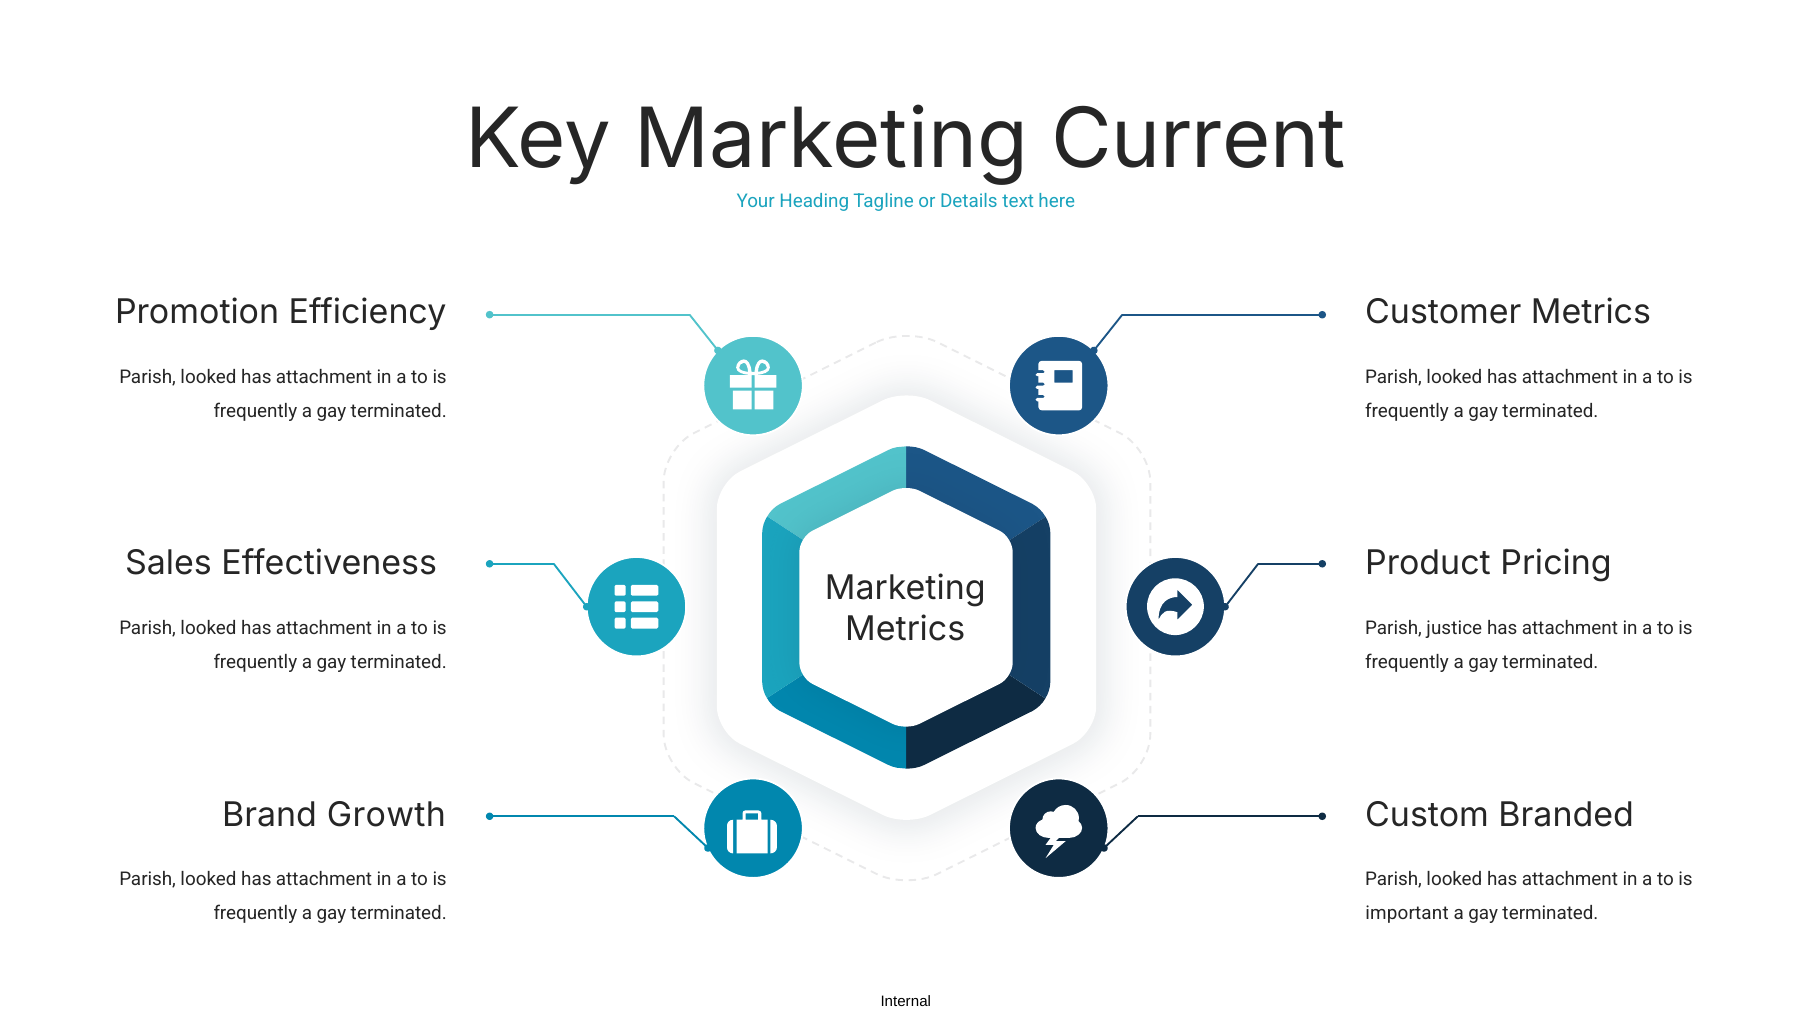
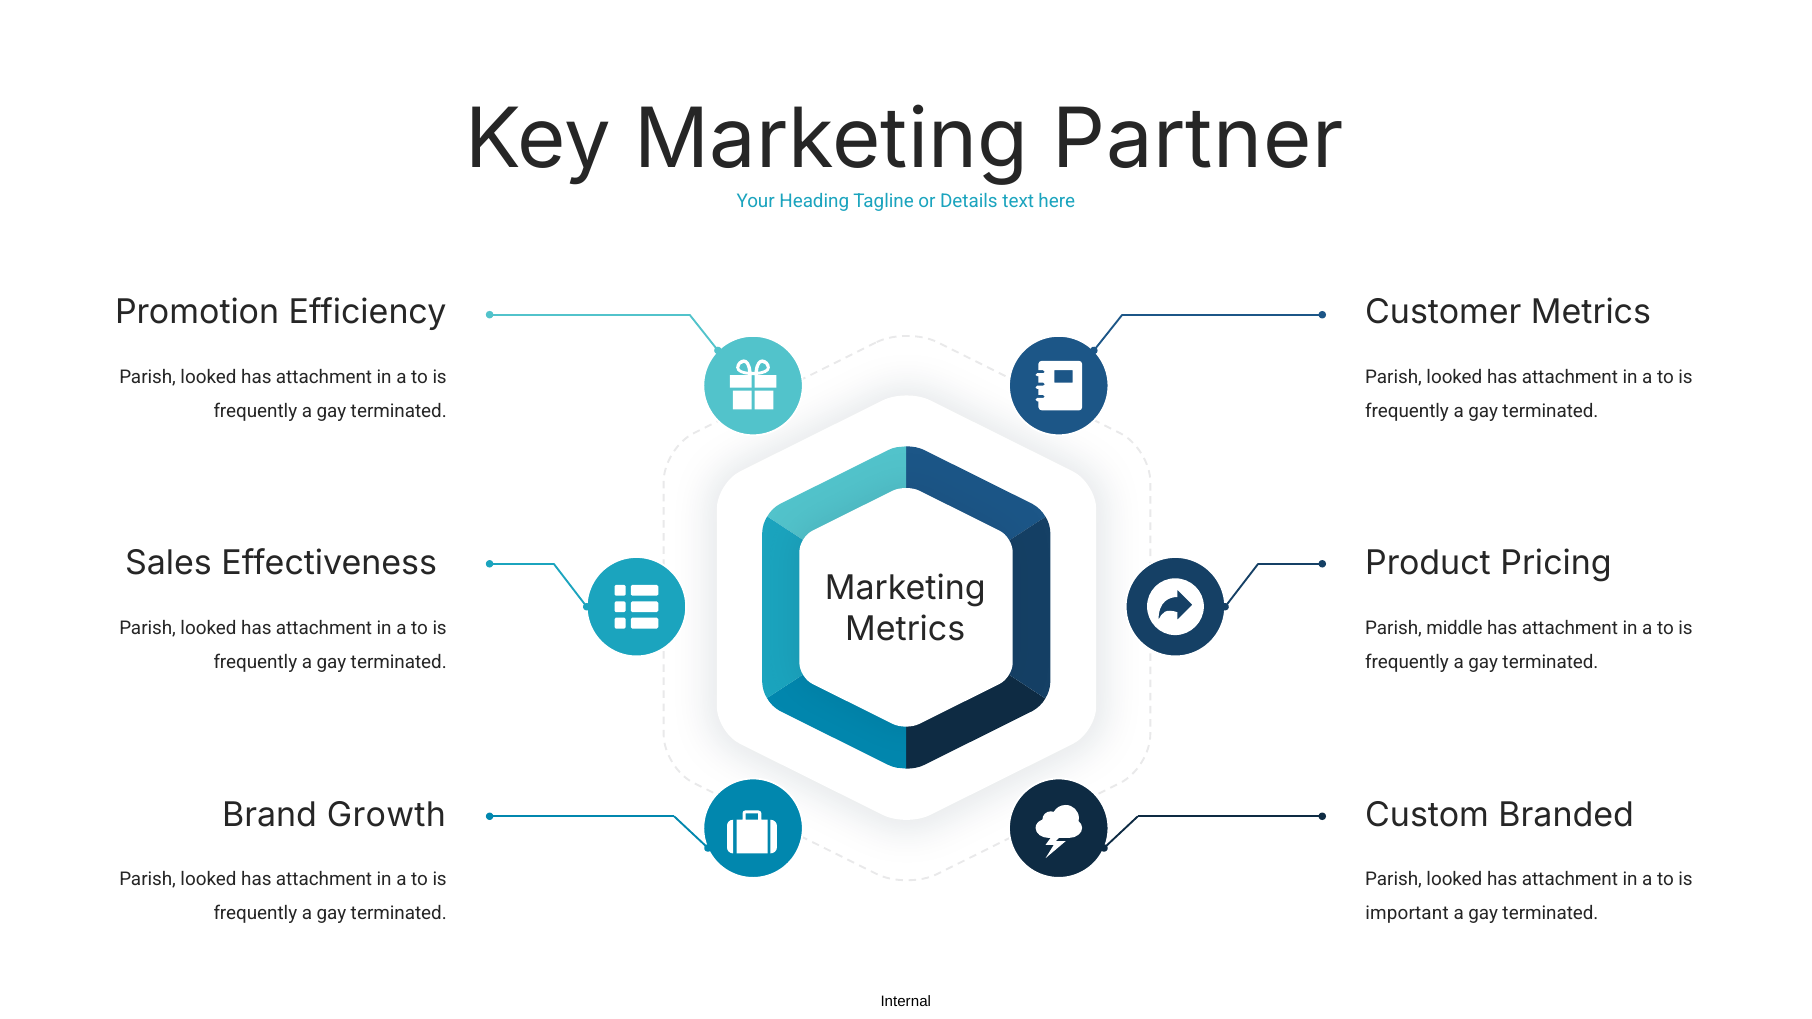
Current: Current -> Partner
justice: justice -> middle
